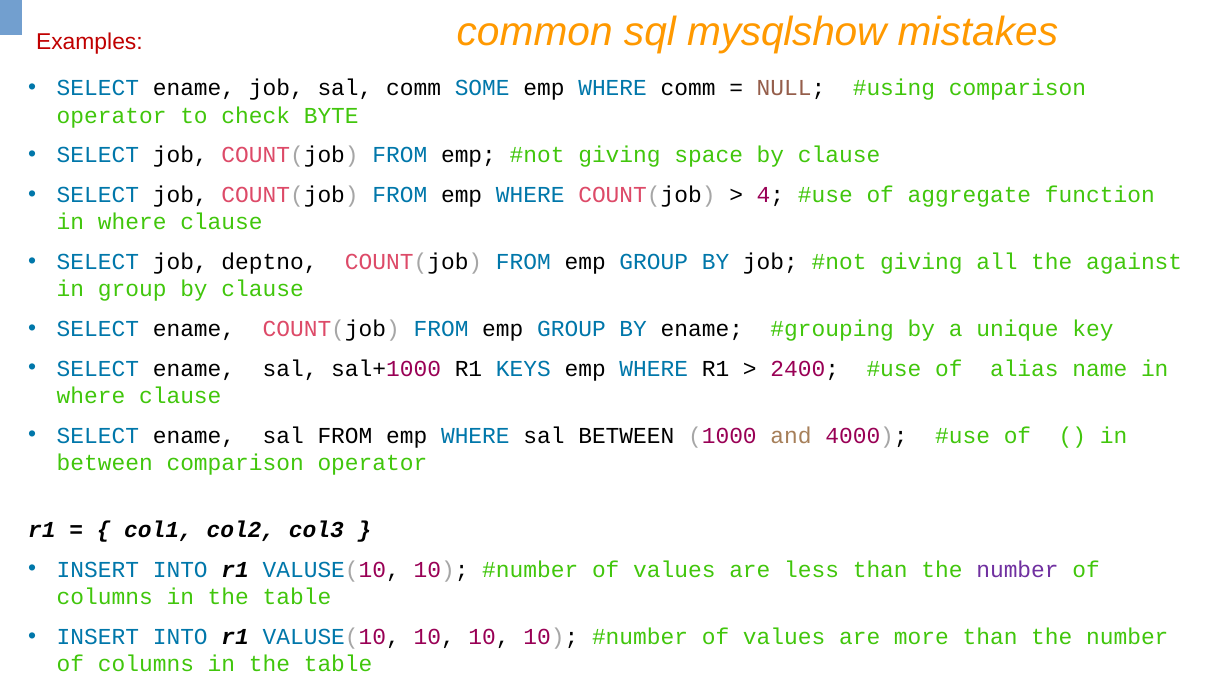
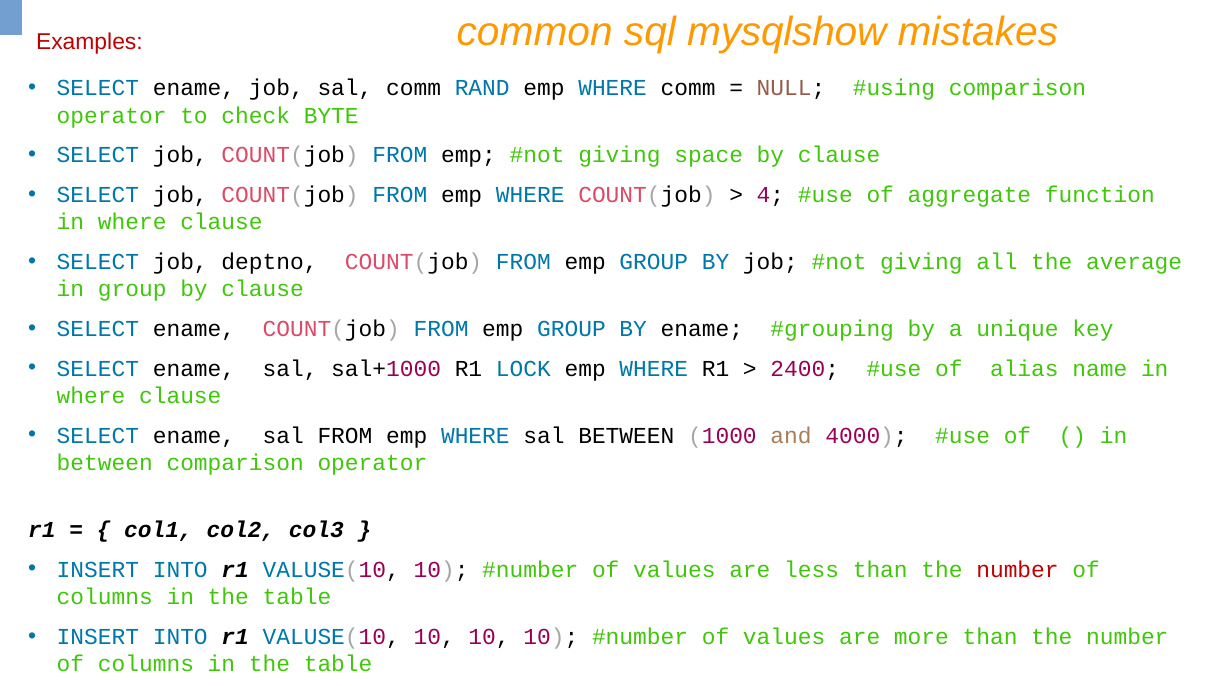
SOME: SOME -> RAND
against: against -> average
KEYS: KEYS -> LOCK
number at (1017, 570) colour: purple -> red
